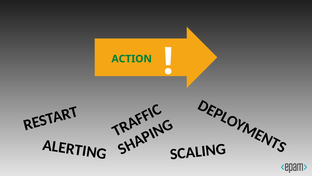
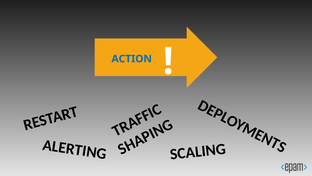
ACTION colour: green -> blue
